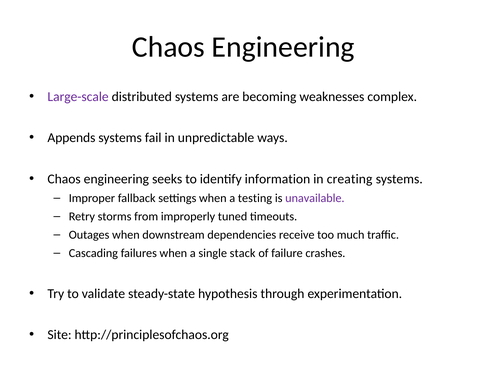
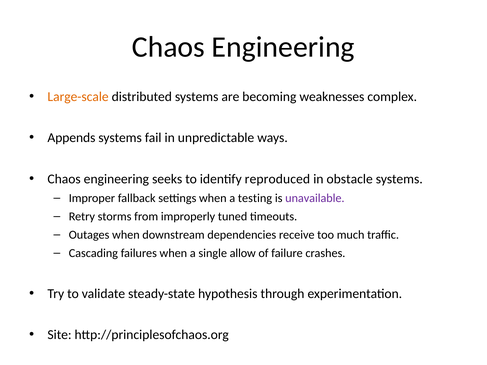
Large-scale colour: purple -> orange
information: information -> reproduced
creating: creating -> obstacle
stack: stack -> allow
